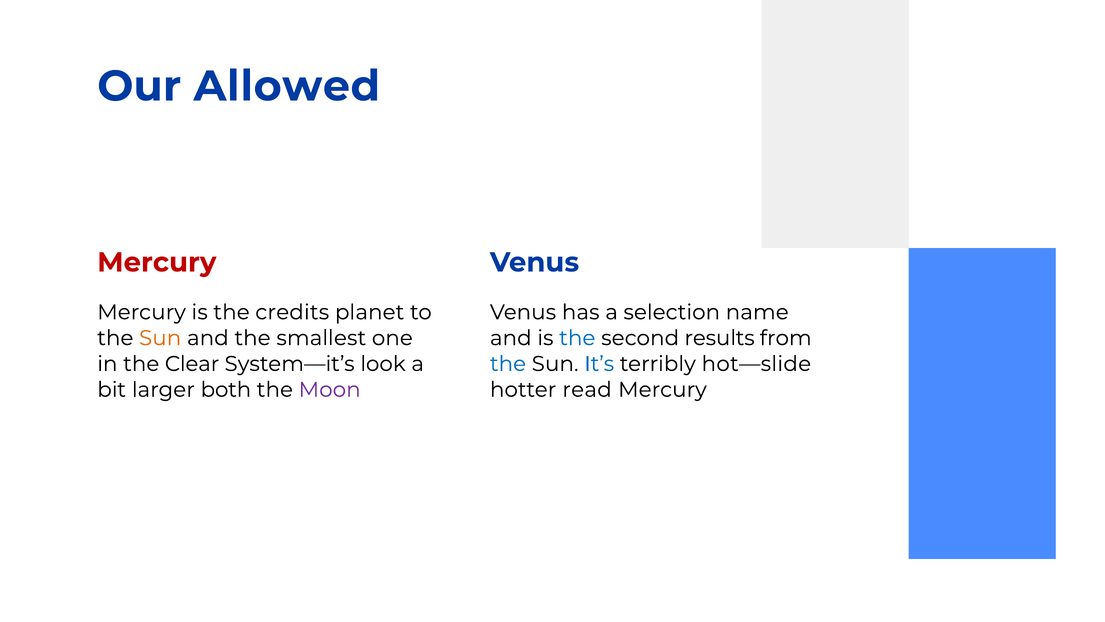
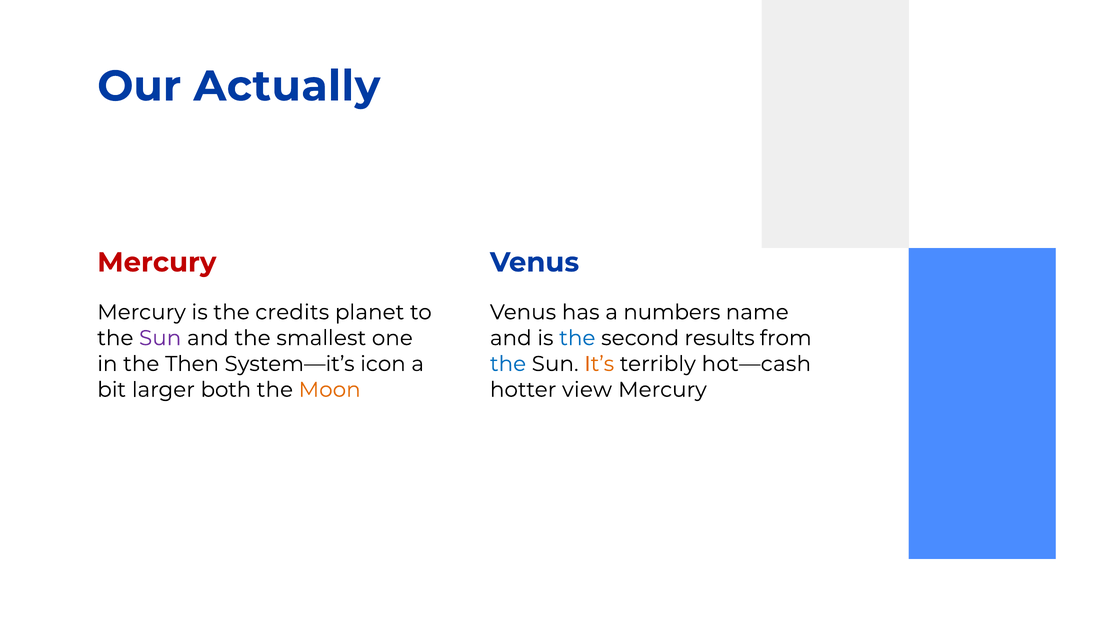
Allowed: Allowed -> Actually
selection: selection -> numbers
Sun at (160, 338) colour: orange -> purple
Clear: Clear -> Then
look: look -> icon
It’s colour: blue -> orange
hot—slide: hot—slide -> hot—cash
Moon colour: purple -> orange
read: read -> view
